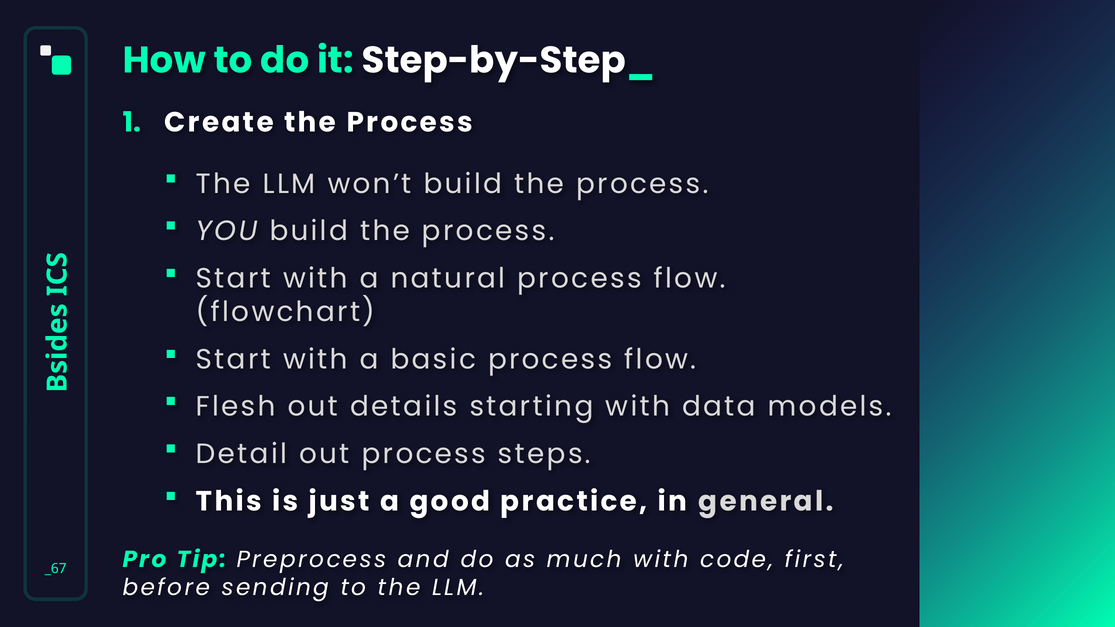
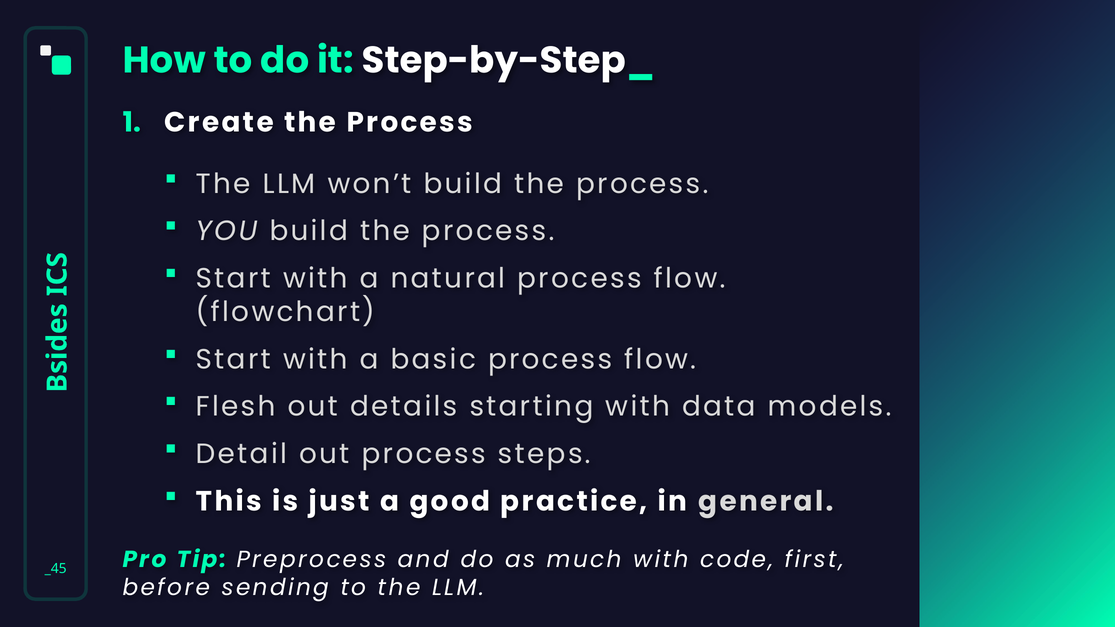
_67: _67 -> _45
